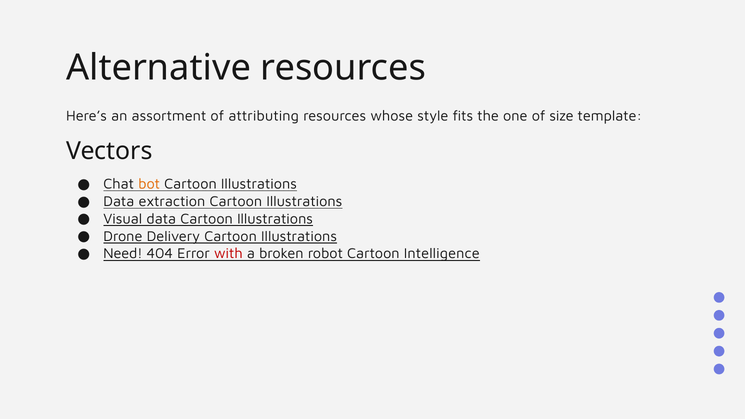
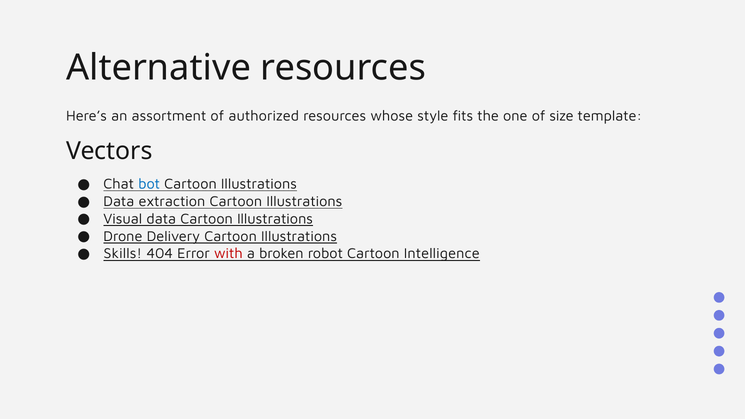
attributing: attributing -> authorized
bot colour: orange -> blue
Need: Need -> Skills
